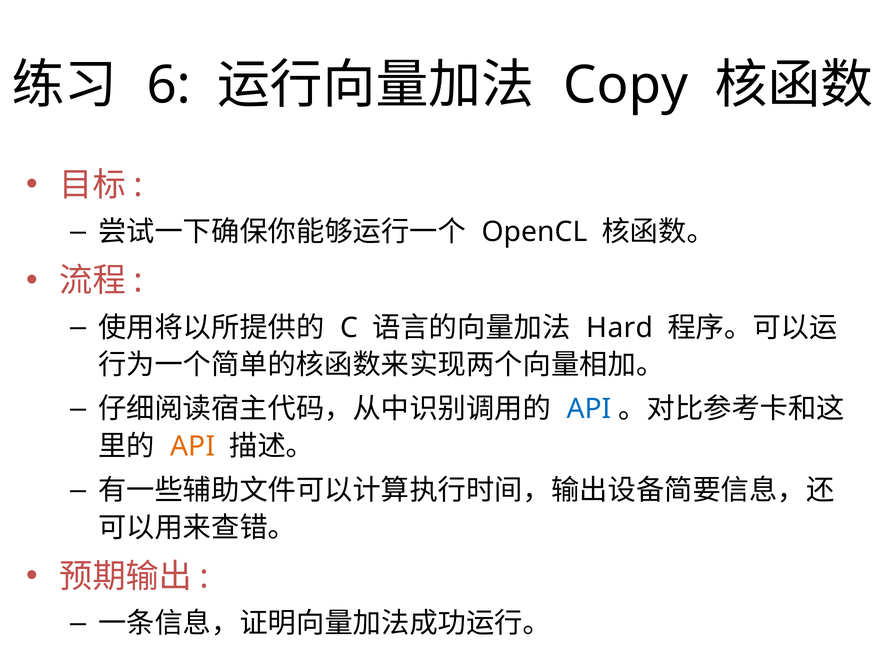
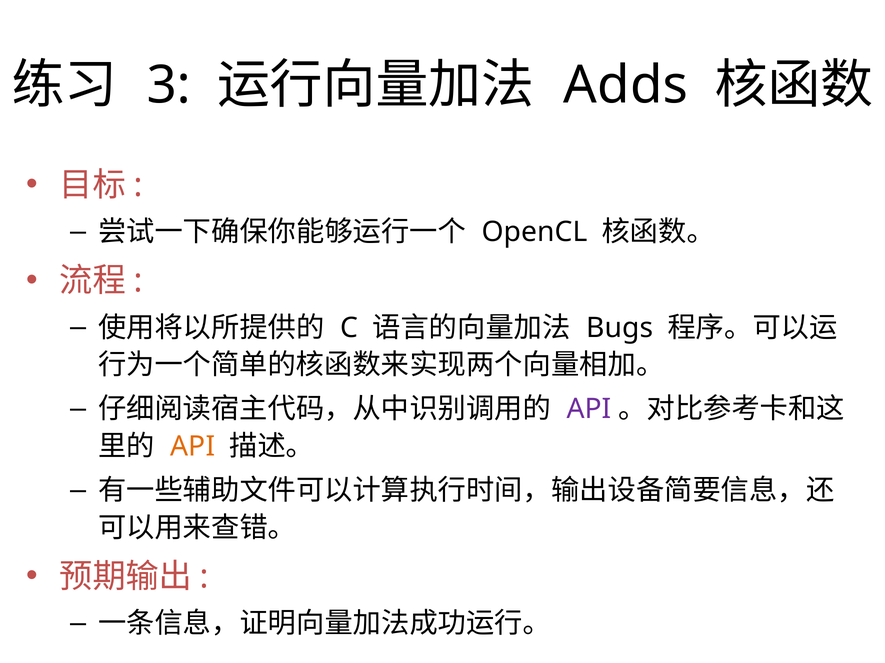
6: 6 -> 3
Copy: Copy -> Adds
Hard: Hard -> Bugs
API at (589, 410) colour: blue -> purple
